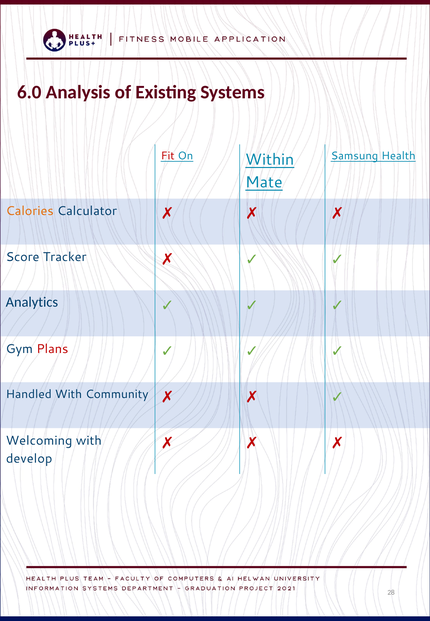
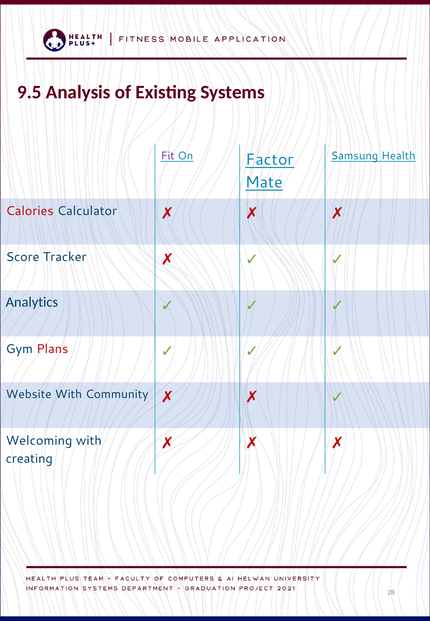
6.0: 6.0 -> 9.5
Fit colour: red -> purple
Within: Within -> Factor
Calories colour: orange -> red
Handled: Handled -> Website
develop: develop -> creating
